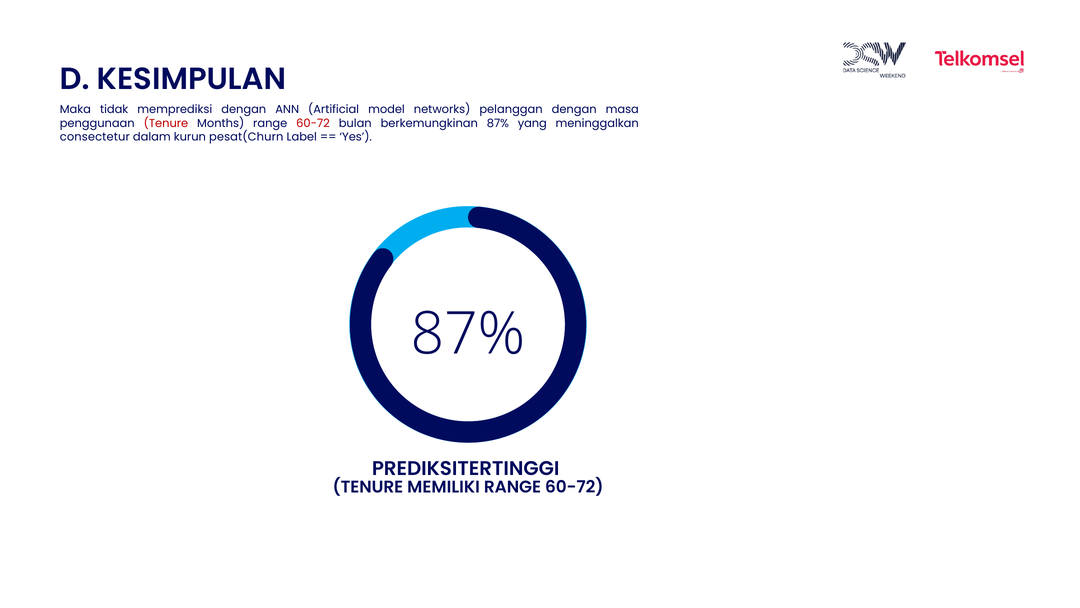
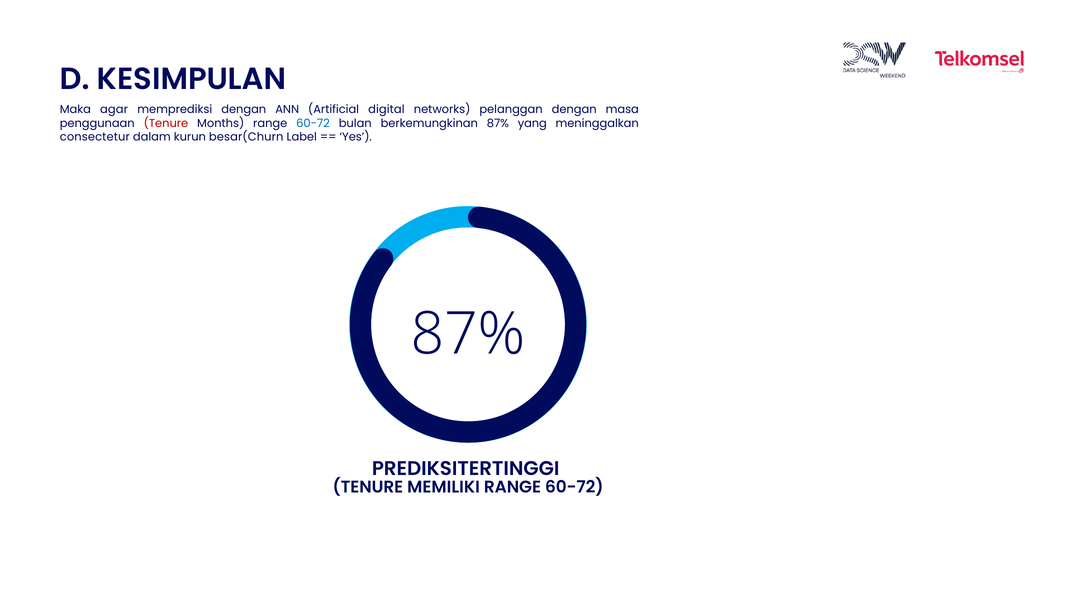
tidak: tidak -> agar
model: model -> digital
60-72 at (313, 123) colour: red -> blue
pesat(Churn: pesat(Churn -> besar(Churn
